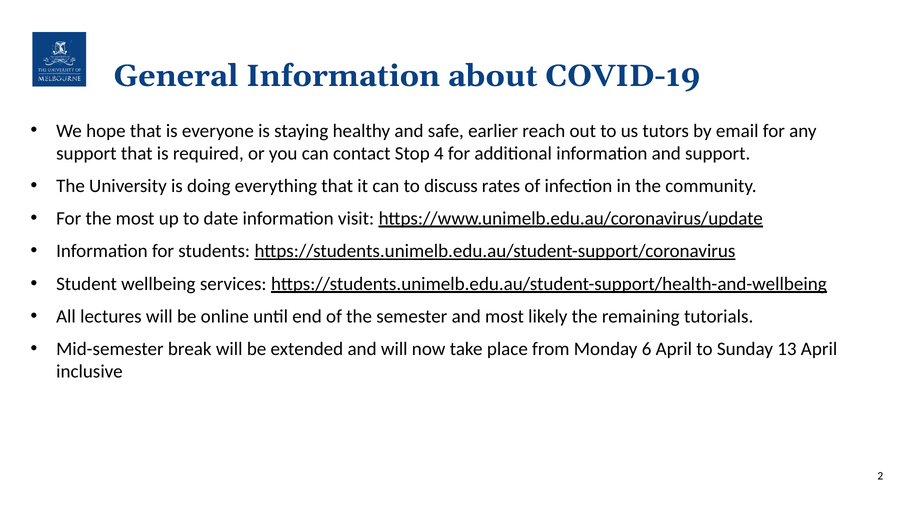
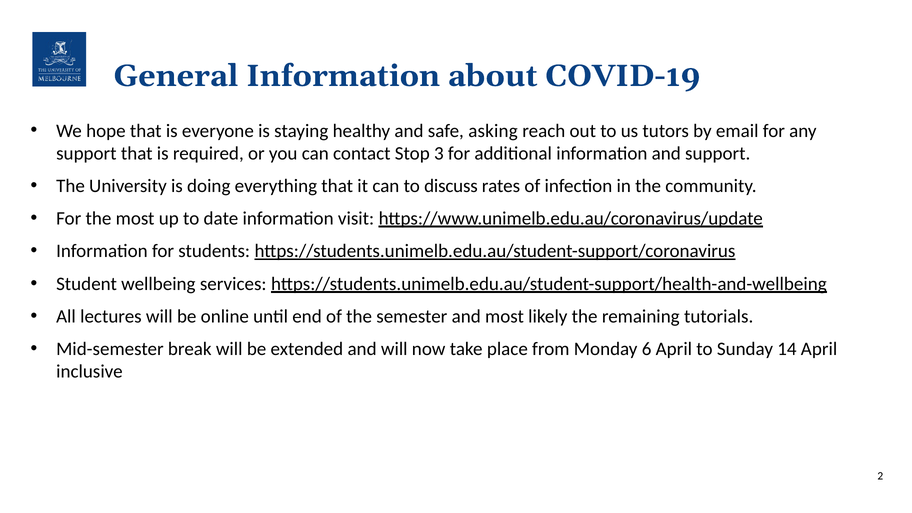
earlier: earlier -> asking
4: 4 -> 3
13: 13 -> 14
